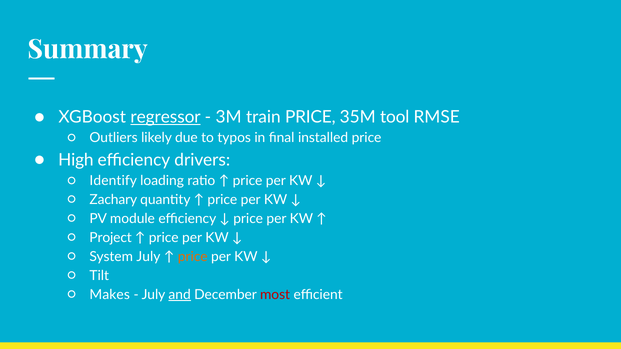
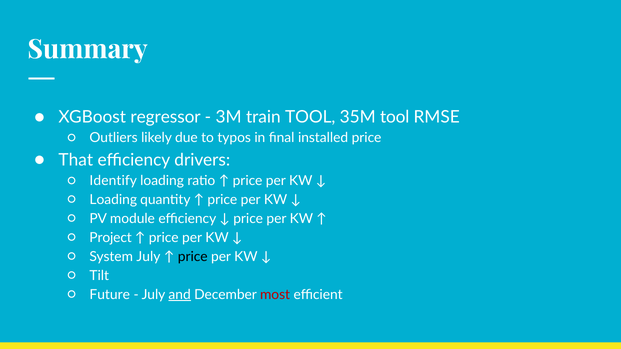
regressor underline: present -> none
train PRICE: PRICE -> TOOL
High: High -> That
Zachary at (113, 200): Zachary -> Loading
price at (193, 257) colour: orange -> black
Makes: Makes -> Future
